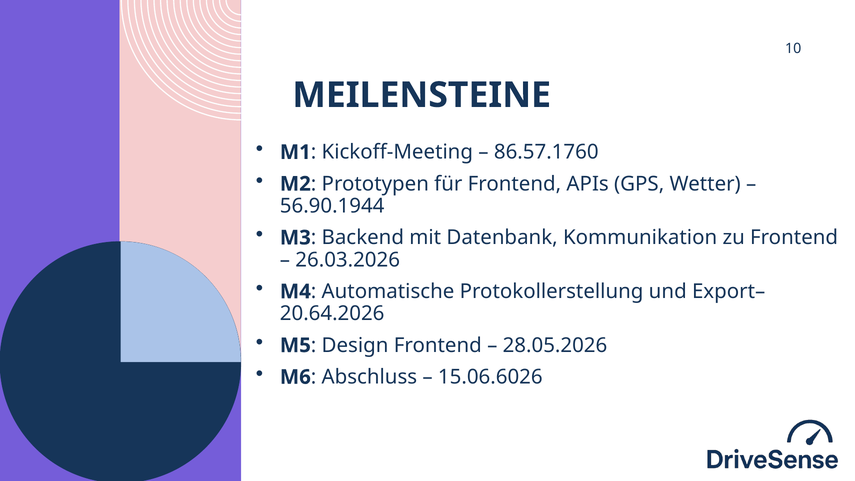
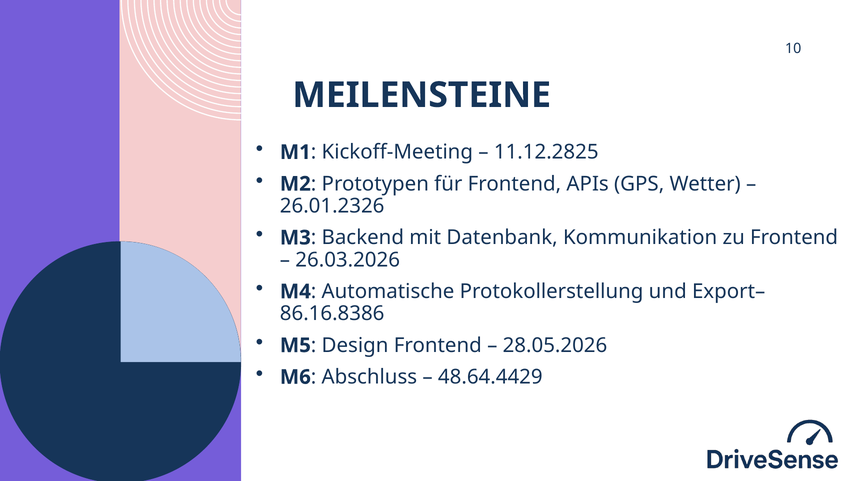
86.57.1760: 86.57.1760 -> 11.12.2825
56.90.1944: 56.90.1944 -> 26.01.2326
20.64.2026: 20.64.2026 -> 86.16.8386
15.06.6026: 15.06.6026 -> 48.64.4429
